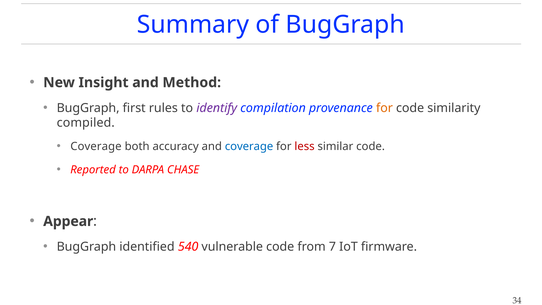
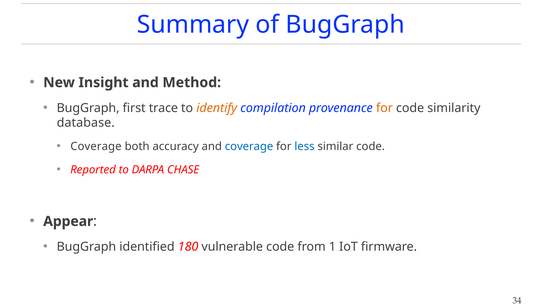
rules: rules -> trace
identify colour: purple -> orange
compiled: compiled -> database
less colour: red -> blue
540: 540 -> 180
7: 7 -> 1
